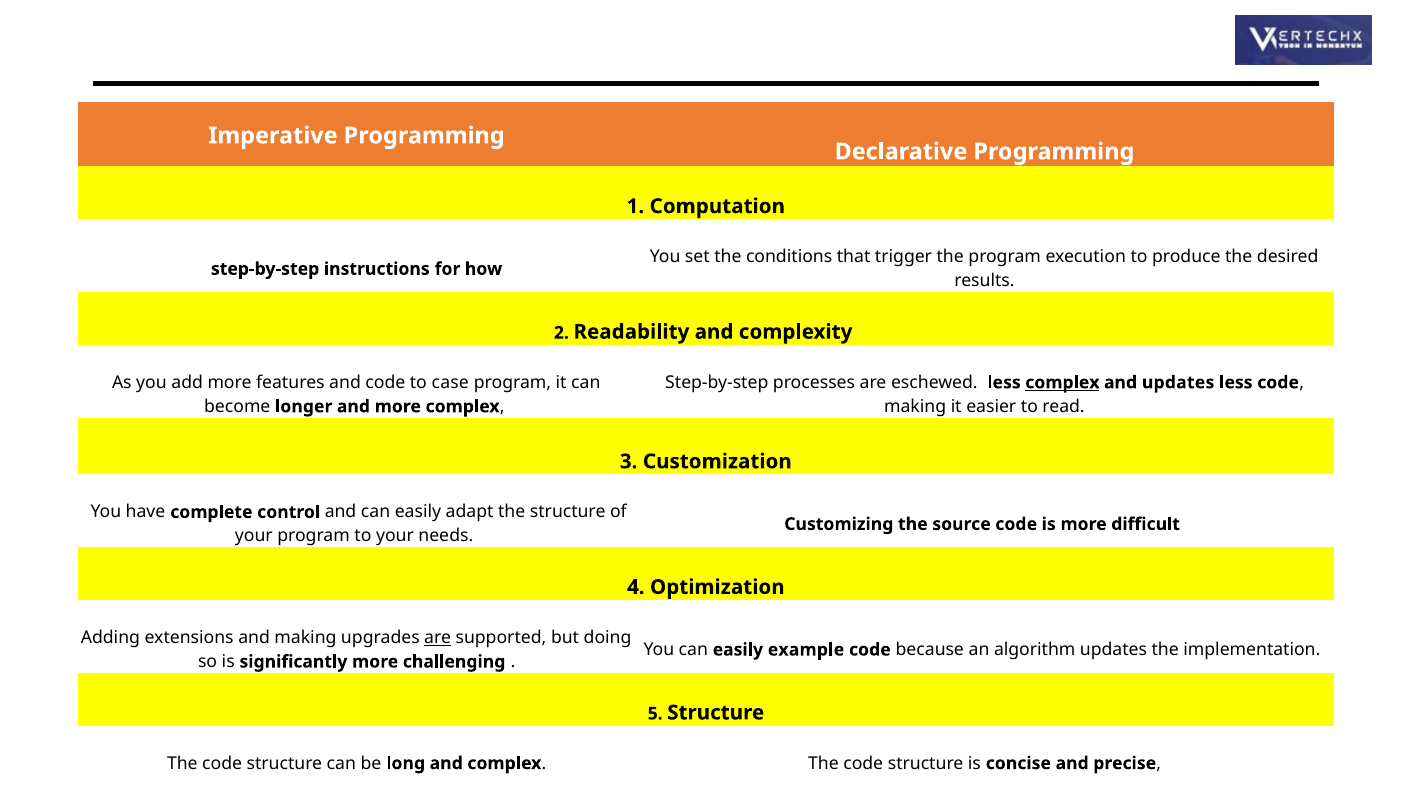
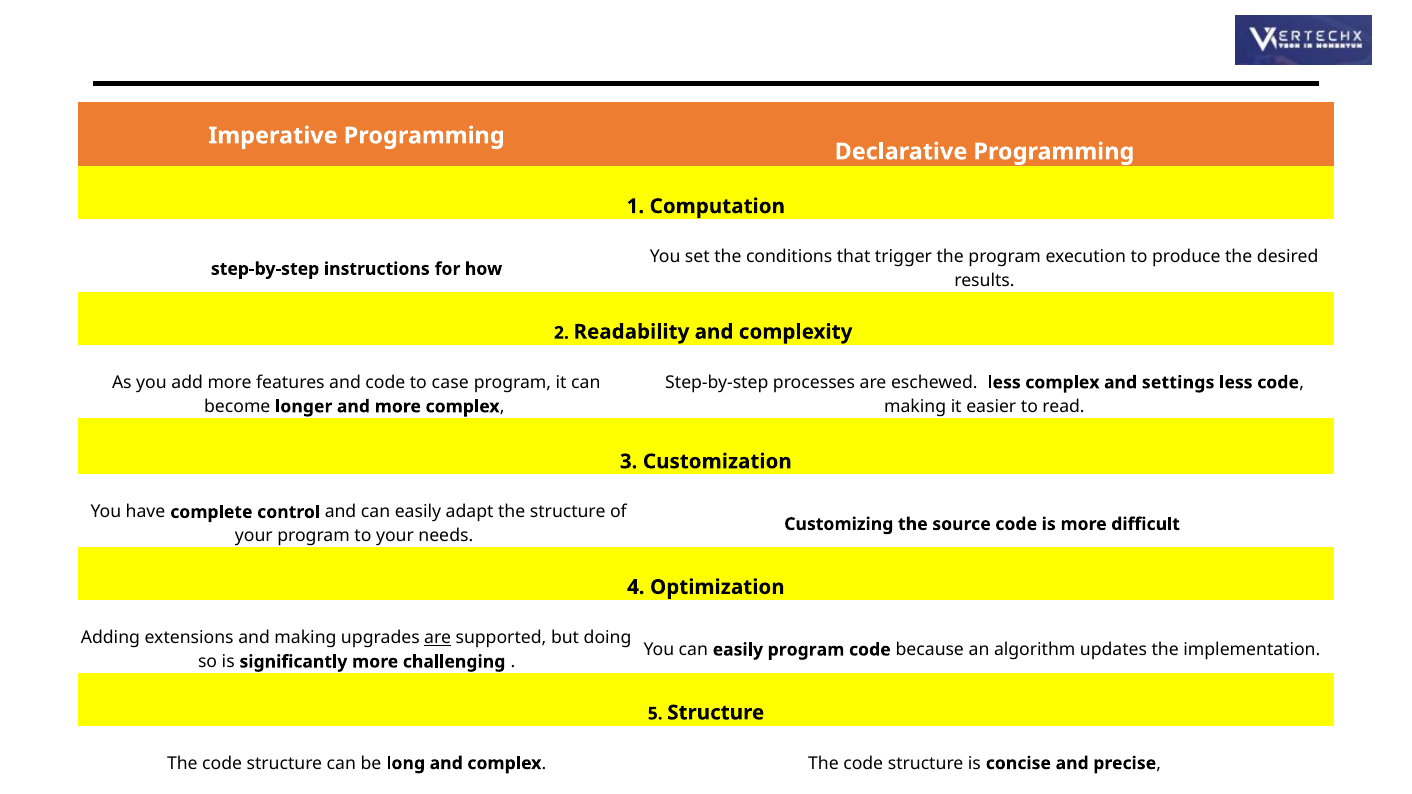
complex at (1062, 383) underline: present -> none
and updates: updates -> settings
easily example: example -> program
